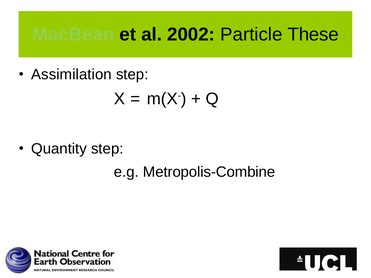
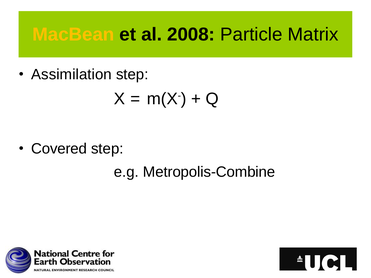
MacBean colour: light green -> yellow
2002: 2002 -> 2008
These: These -> Matrix
Quantity: Quantity -> Covered
